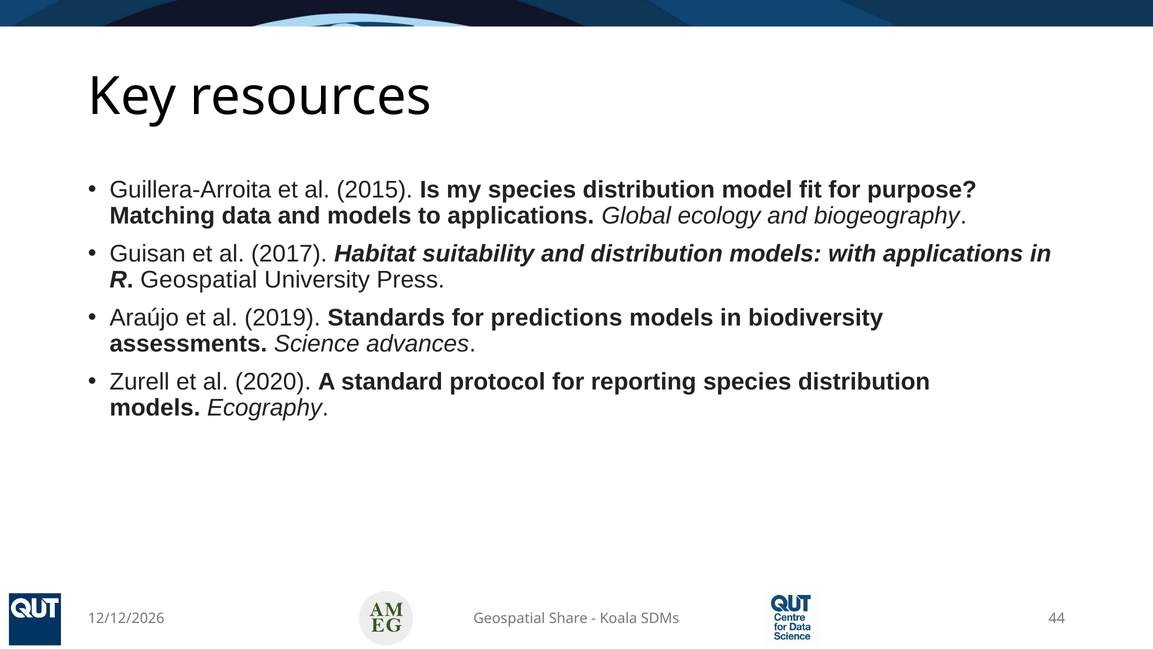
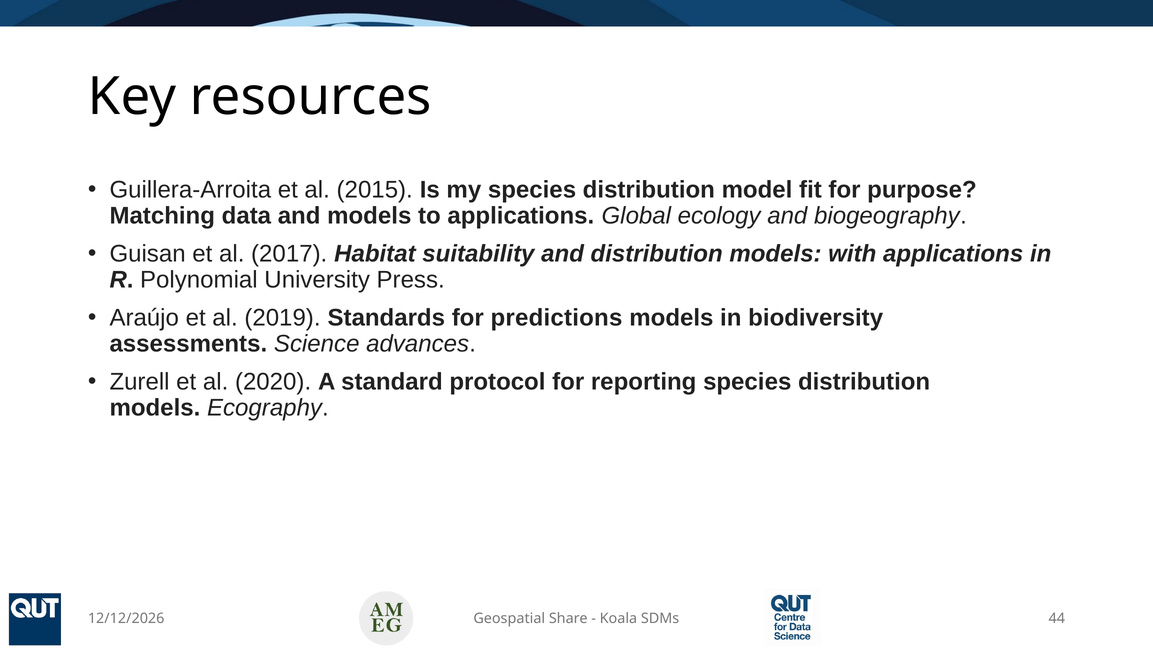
R Geospatial: Geospatial -> Polynomial
